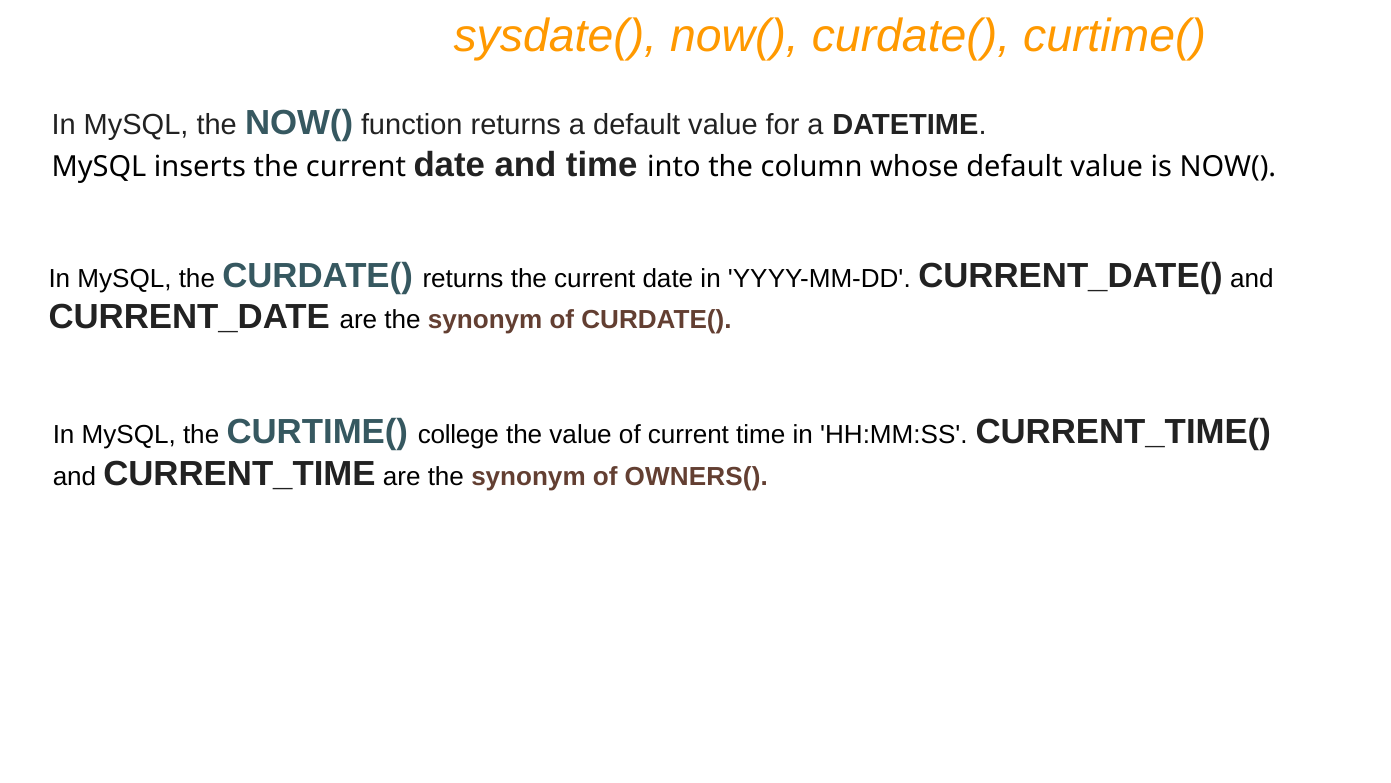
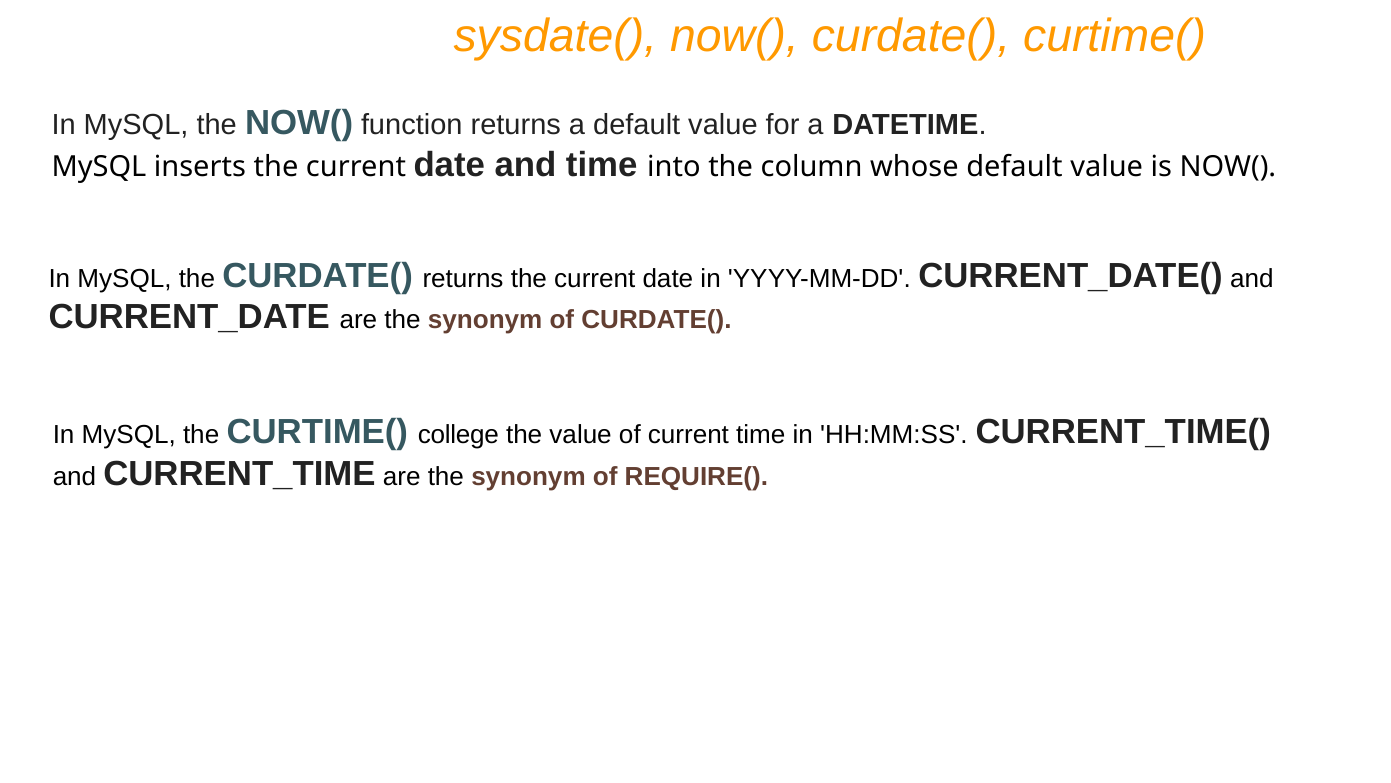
OWNERS(: OWNERS( -> REQUIRE(
